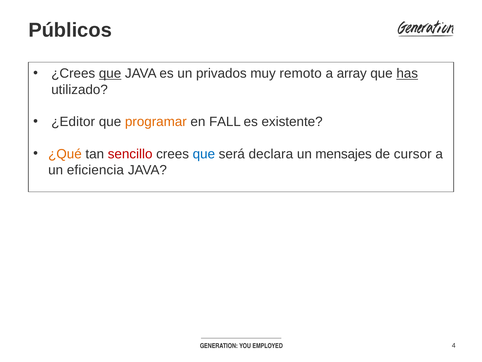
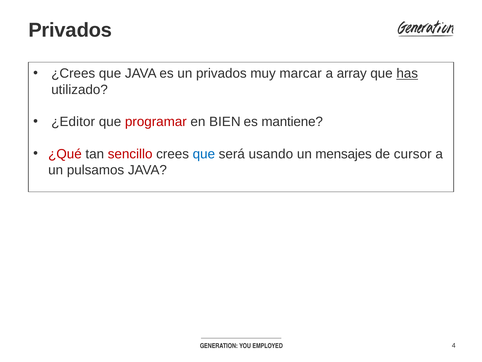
Públicos at (70, 30): Públicos -> Privados
que at (110, 73) underline: present -> none
remoto: remoto -> marcar
programar colour: orange -> red
FALL: FALL -> BIEN
existente: existente -> mantiene
¿Qué colour: orange -> red
declara: declara -> usando
eficiencia: eficiencia -> pulsamos
